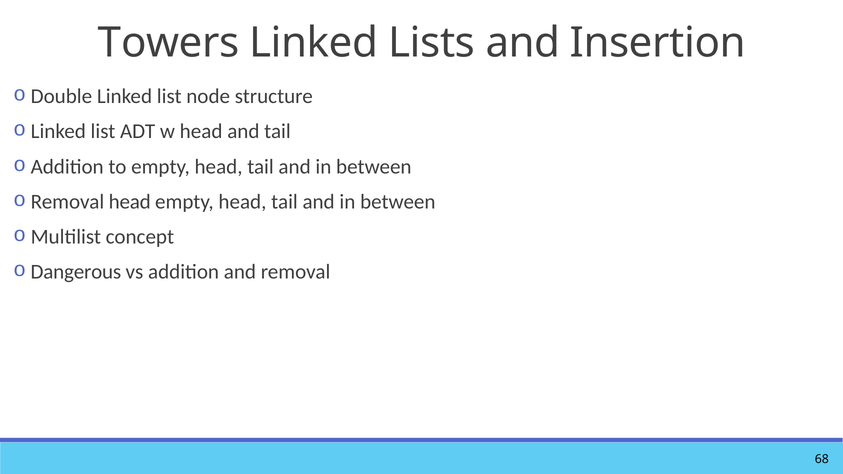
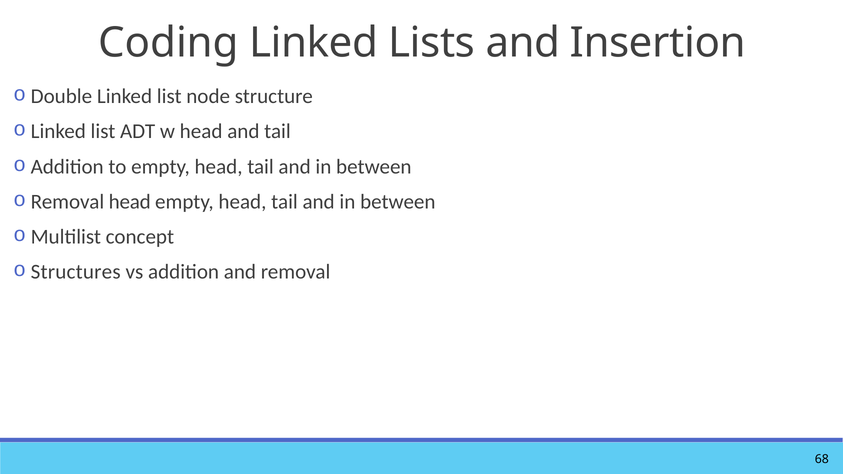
Towers: Towers -> Coding
Dangerous: Dangerous -> Structures
